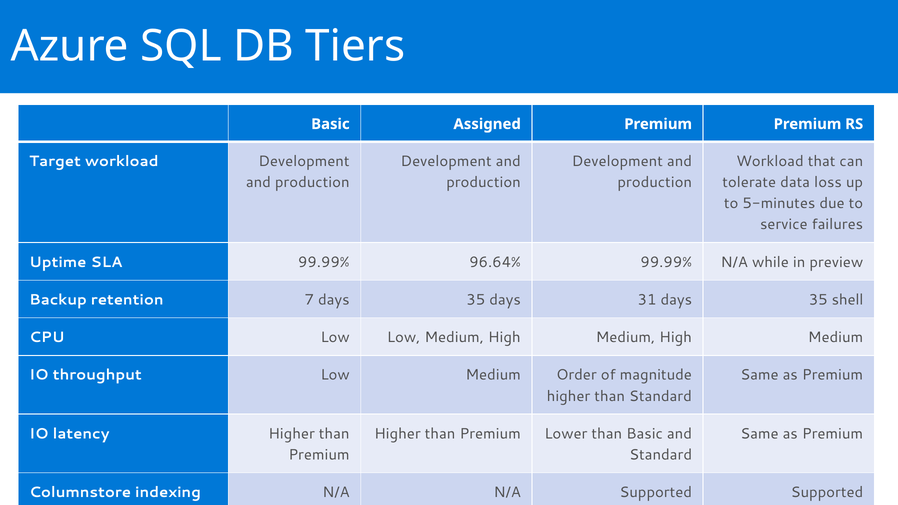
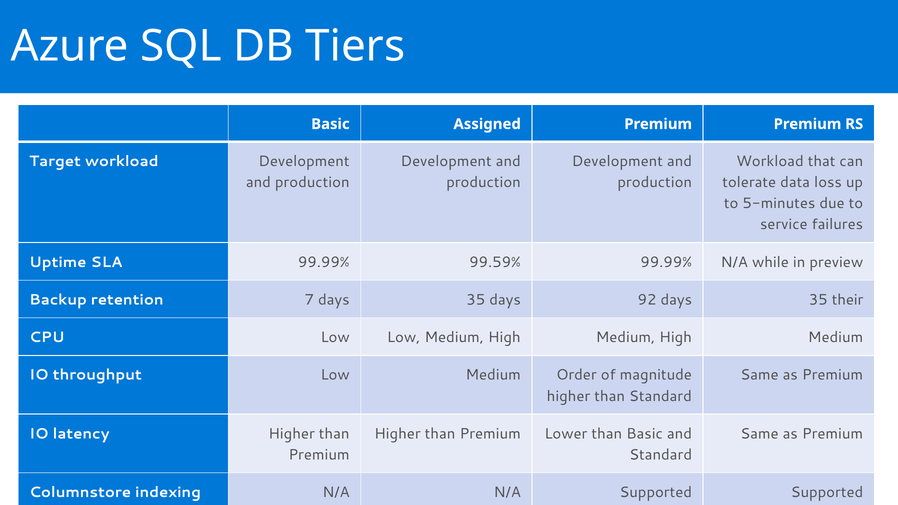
96.64%: 96.64% -> 99.59%
31: 31 -> 92
shell: shell -> their
